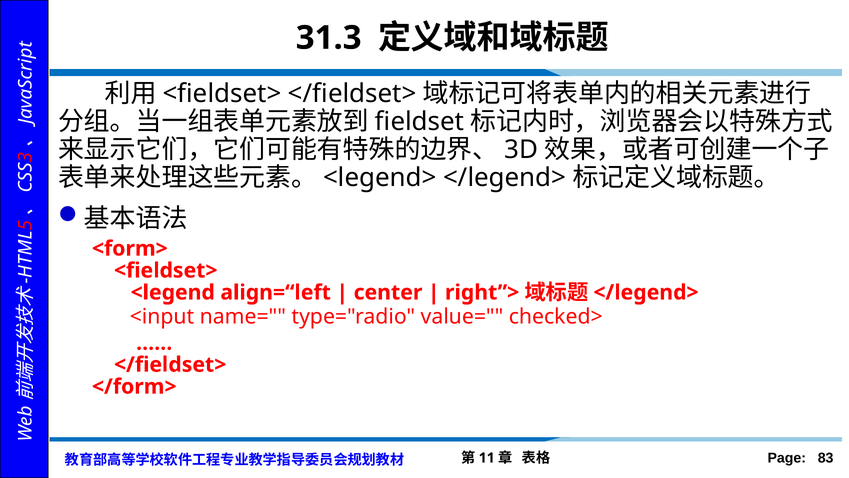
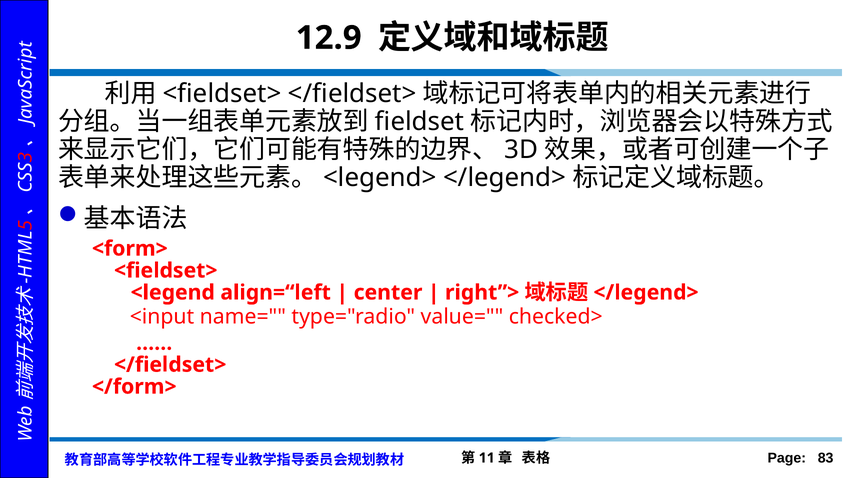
31.3: 31.3 -> 12.9
